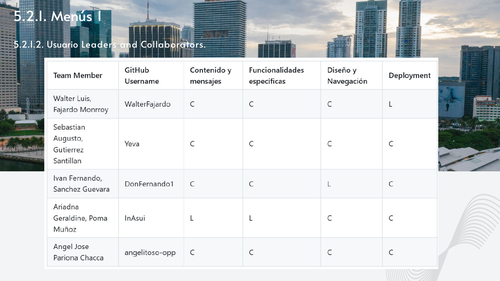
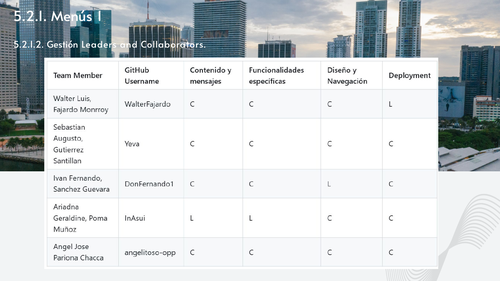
Usuario: Usuario -> Gestión
